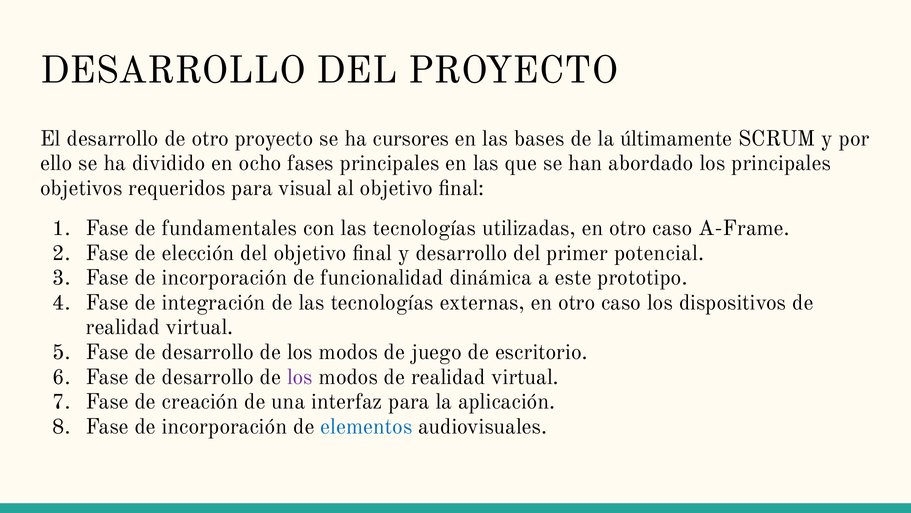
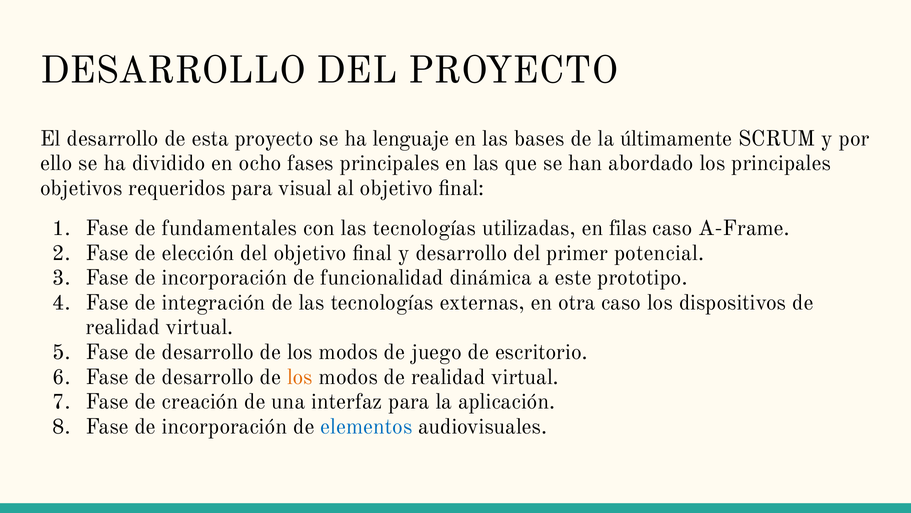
de otro: otro -> esta
cursores: cursores -> lenguaje
utilizadas en otro: otro -> filas
externas en otro: otro -> otra
los at (300, 377) colour: purple -> orange
